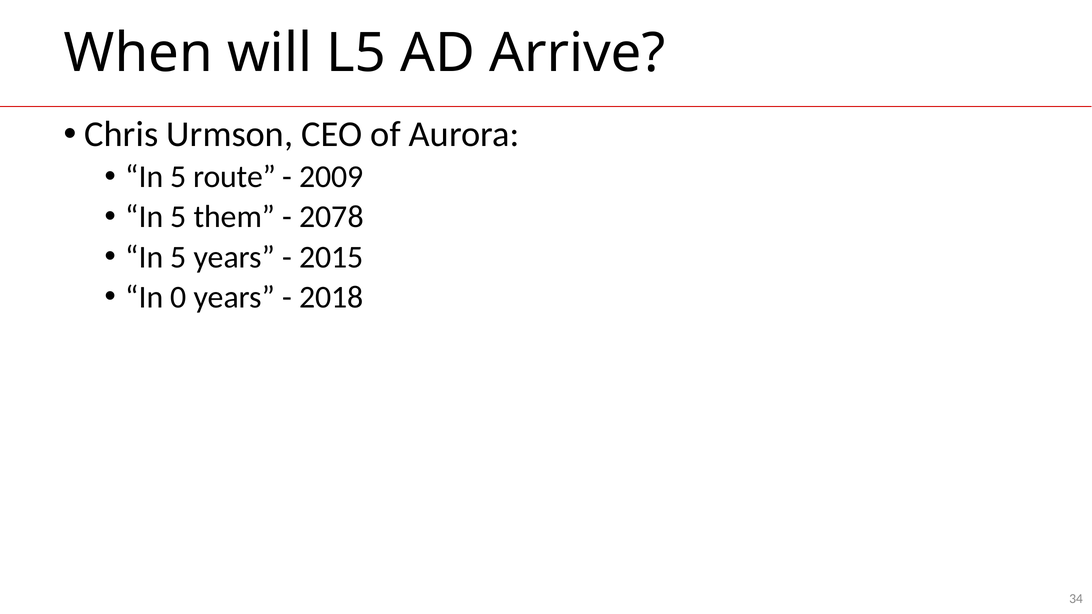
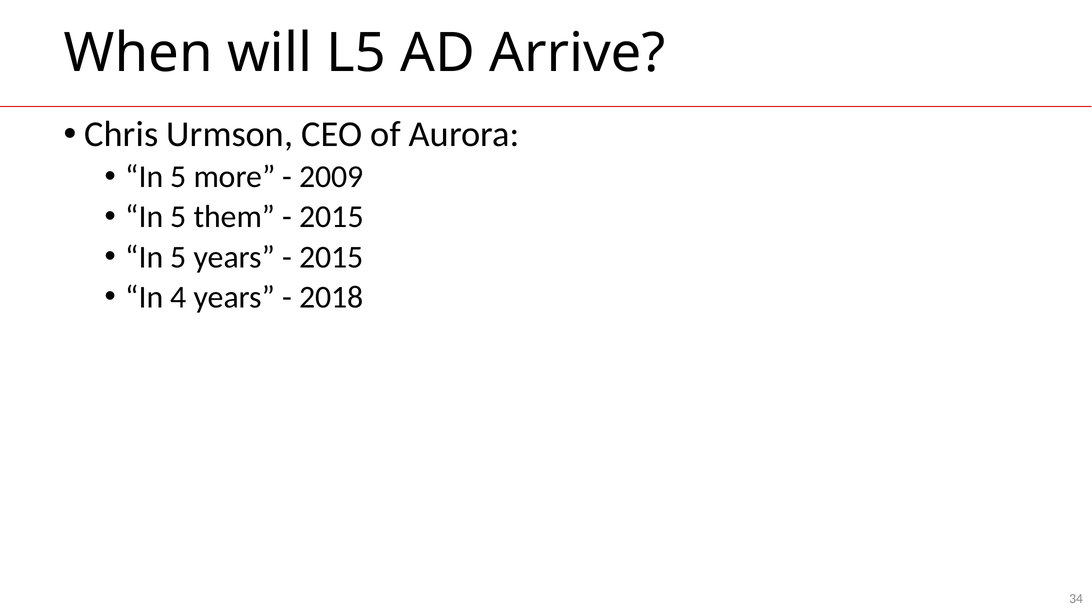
route: route -> more
2078 at (331, 217): 2078 -> 2015
0: 0 -> 4
